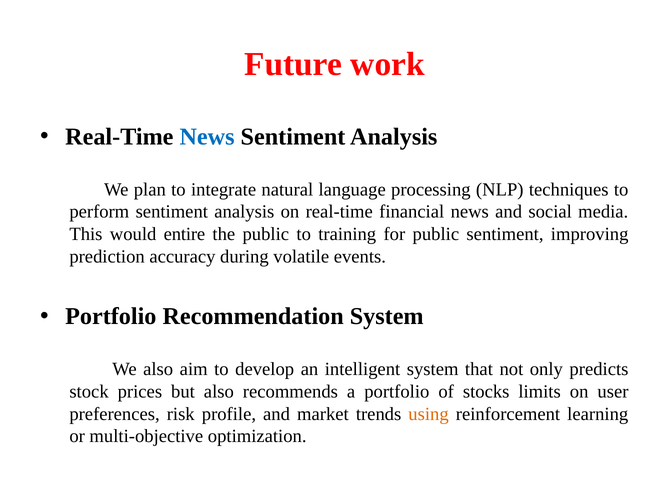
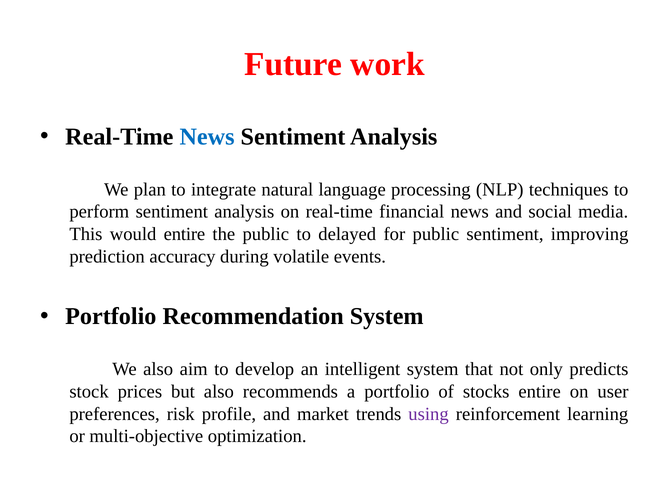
training: training -> delayed
stocks limits: limits -> entire
using colour: orange -> purple
